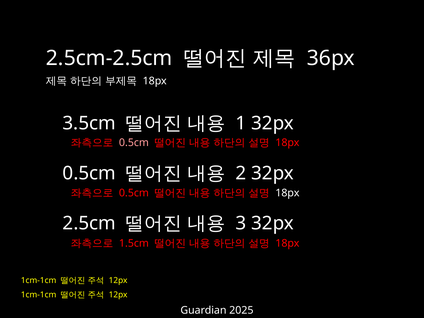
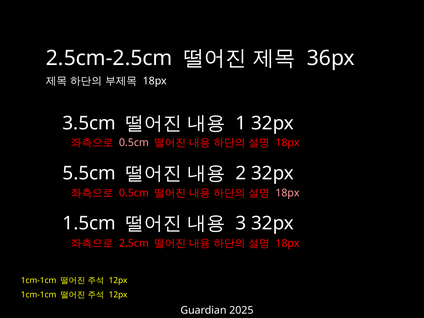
0.5cm at (89, 173): 0.5cm -> 5.5cm
18px at (287, 193) colour: white -> pink
2.5cm: 2.5cm -> 1.5cm
1.5cm: 1.5cm -> 2.5cm
